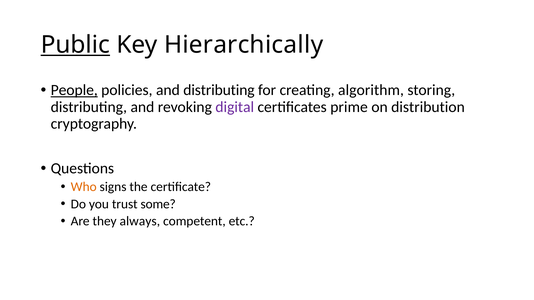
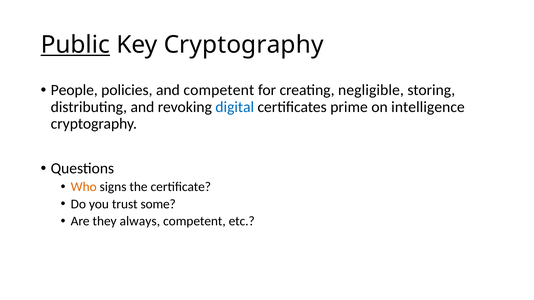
Key Hierarchically: Hierarchically -> Cryptography
People underline: present -> none
and distributing: distributing -> competent
algorithm: algorithm -> negligible
digital colour: purple -> blue
distribution: distribution -> intelligence
